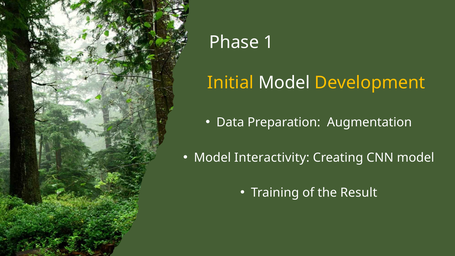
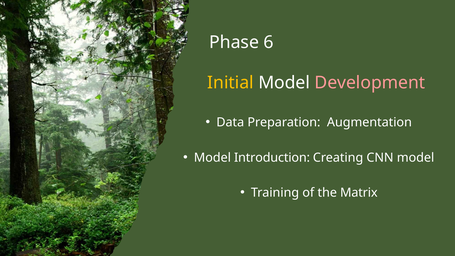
1: 1 -> 6
Development colour: yellow -> pink
Interactivity: Interactivity -> Introduction
Result: Result -> Matrix
